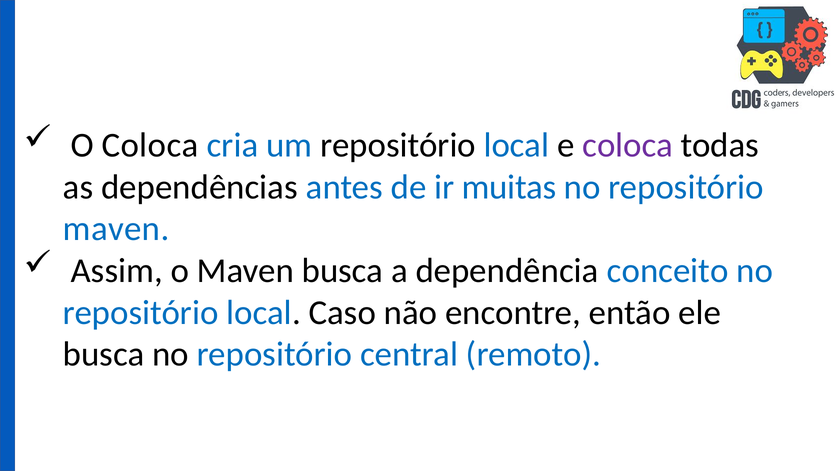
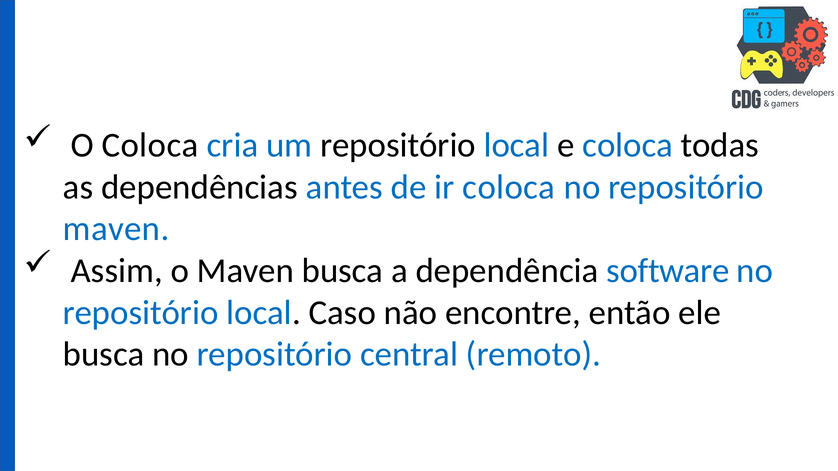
coloca at (628, 145) colour: purple -> blue
ir muitas: muitas -> coloca
conceito: conceito -> software
